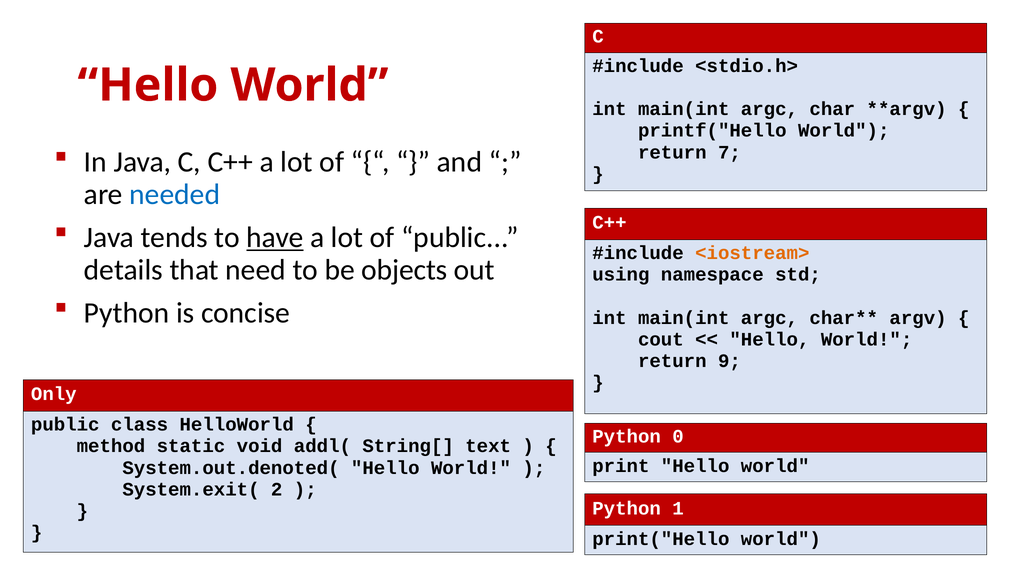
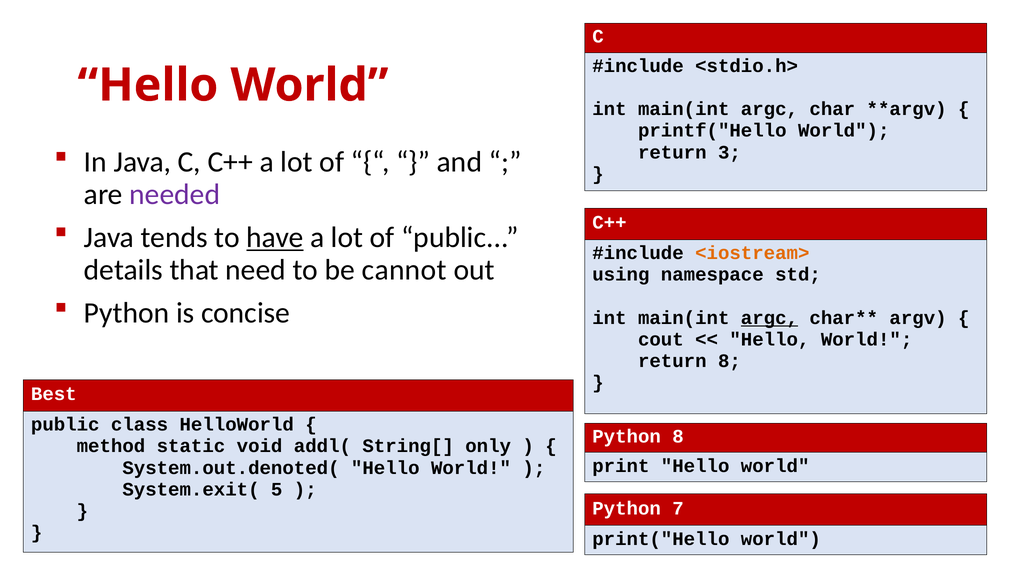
7: 7 -> 3
needed colour: blue -> purple
objects: objects -> cannot
argc at (769, 318) underline: none -> present
return 9: 9 -> 8
Only: Only -> Best
Python 0: 0 -> 8
text: text -> only
2: 2 -> 5
1: 1 -> 7
